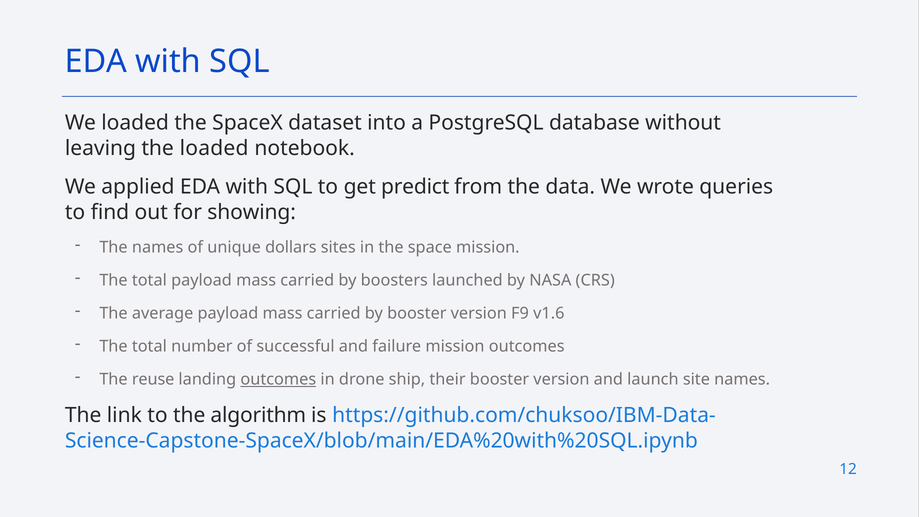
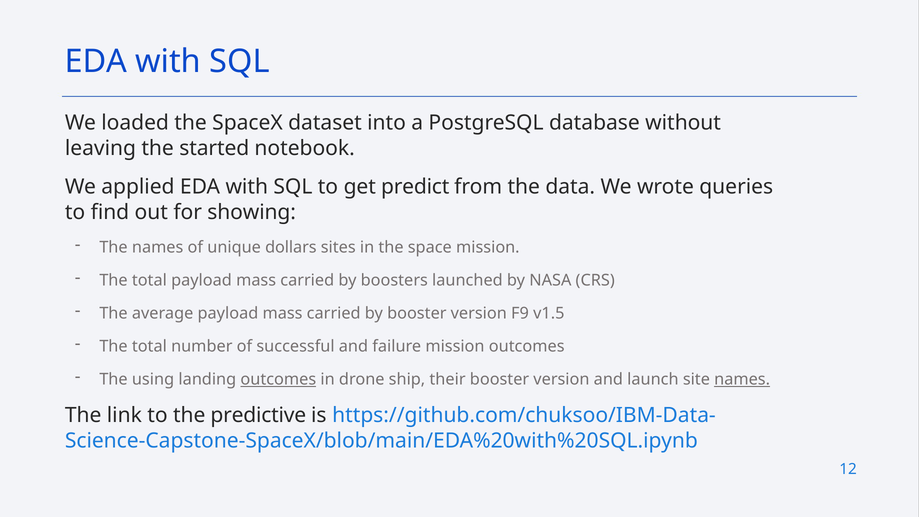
the loaded: loaded -> started
v1.6: v1.6 -> v1.5
reuse: reuse -> using
names at (742, 379) underline: none -> present
algorithm: algorithm -> predictive
